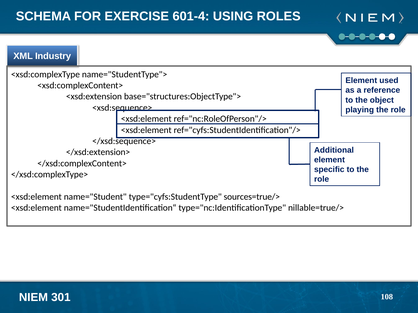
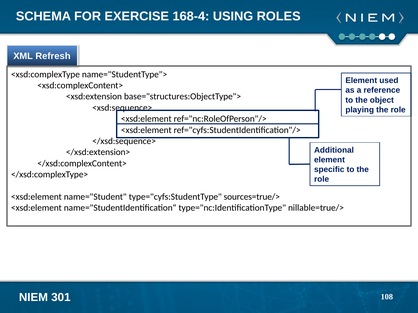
601-4: 601-4 -> 168-4
Industry: Industry -> Refresh
